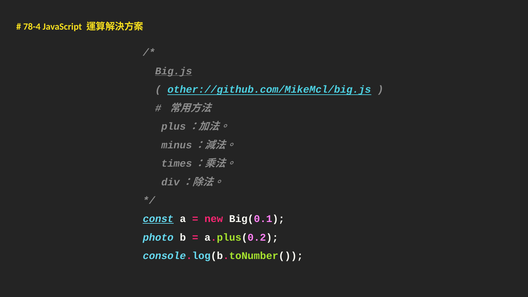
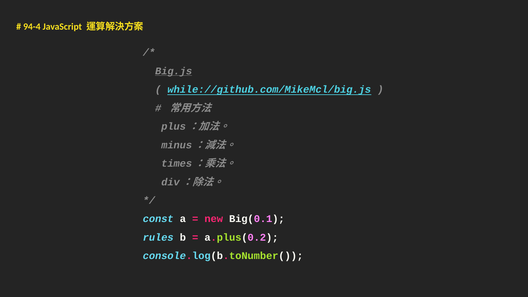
78-4: 78-4 -> 94-4
other://github.com/MikeMcl/big.js: other://github.com/MikeMcl/big.js -> while://github.com/MikeMcl/big.js
const underline: present -> none
photo: photo -> rules
